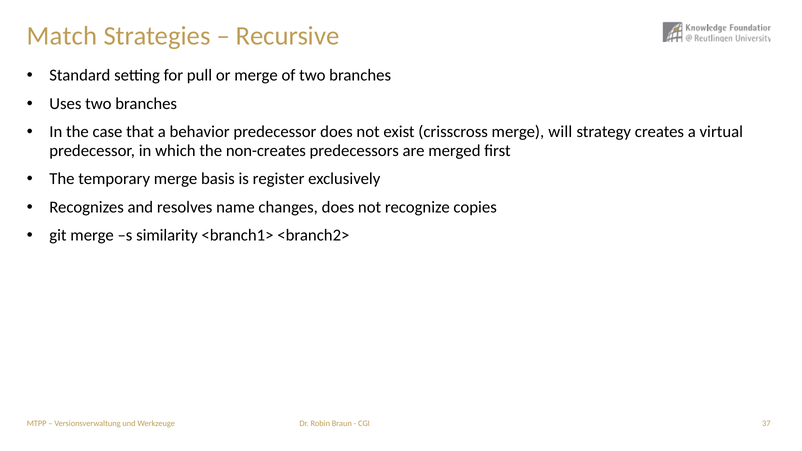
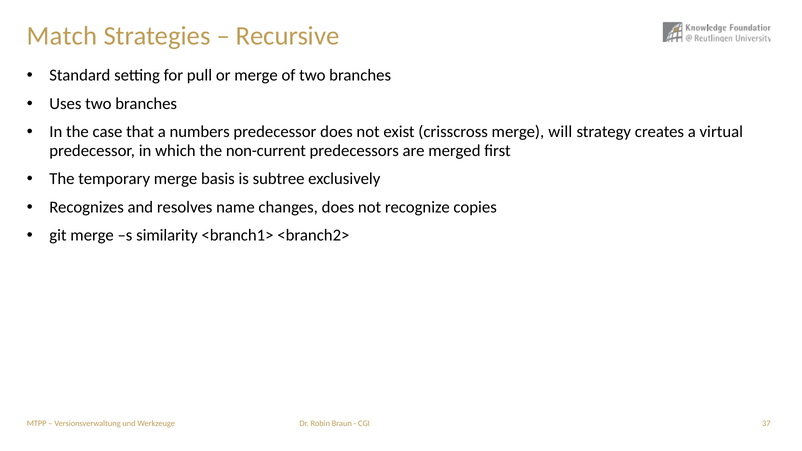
behavior: behavior -> numbers
non-creates: non-creates -> non-current
register: register -> subtree
